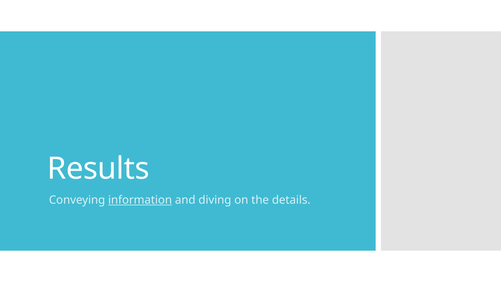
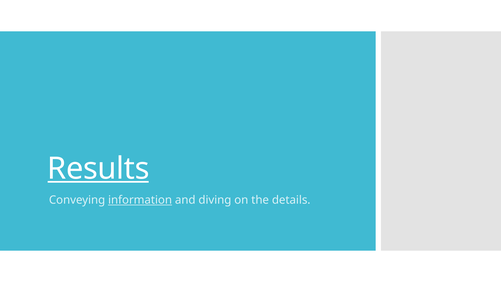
Results underline: none -> present
